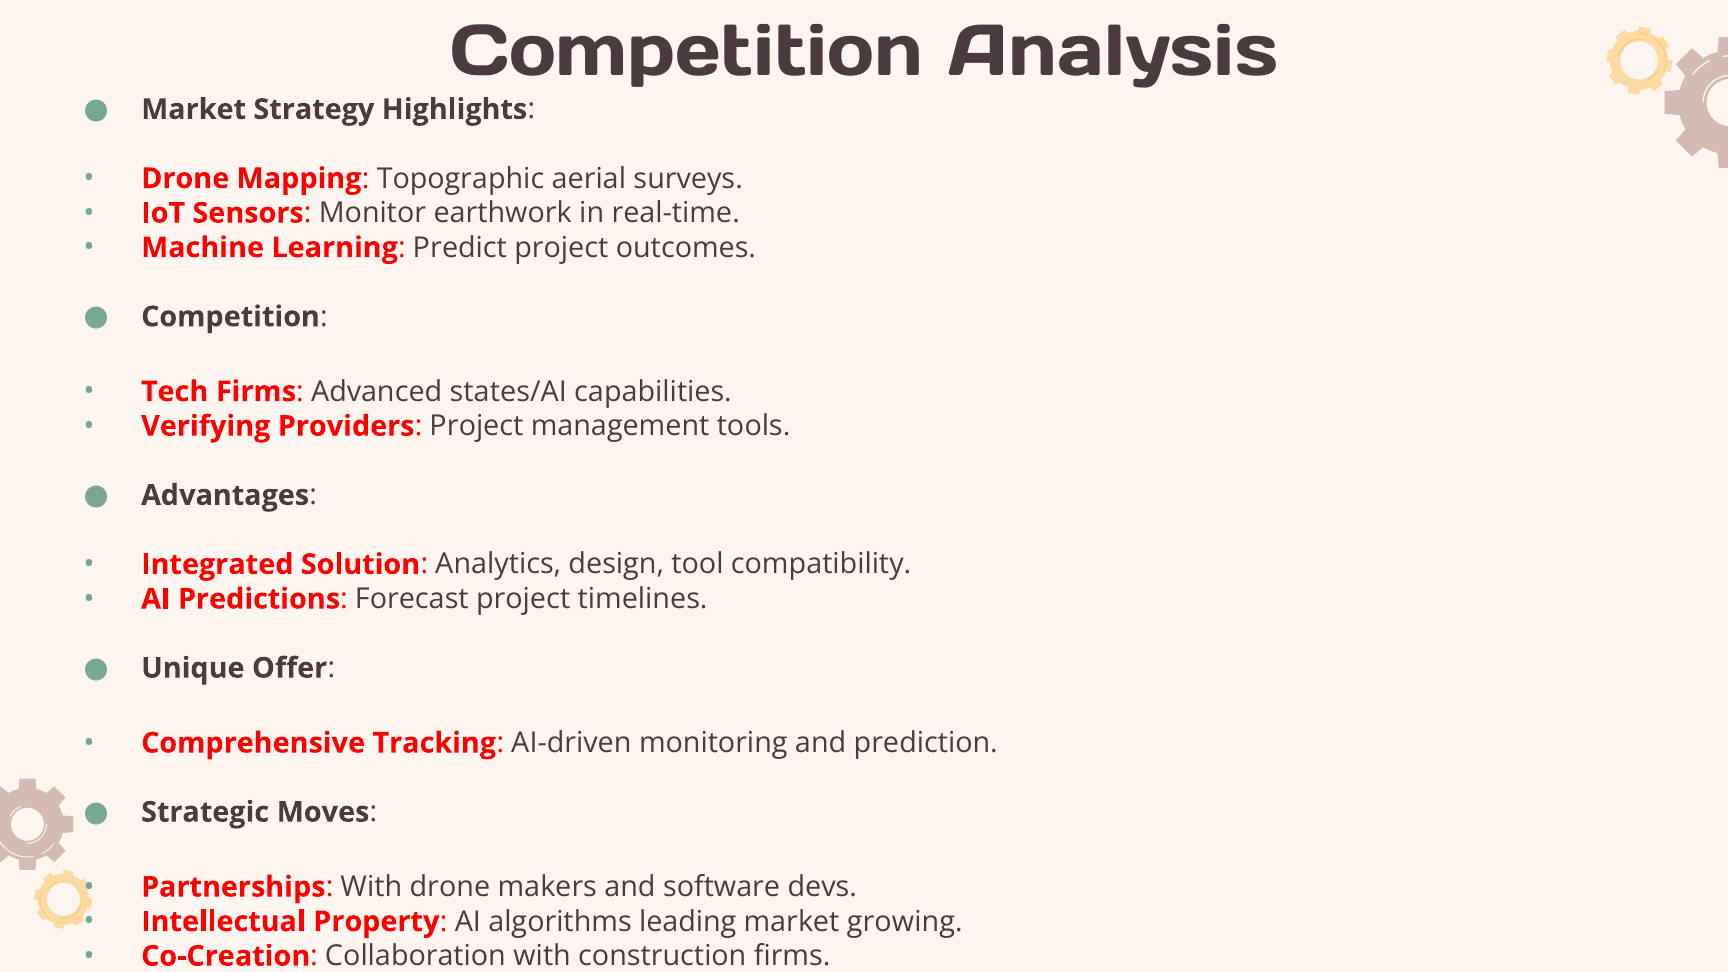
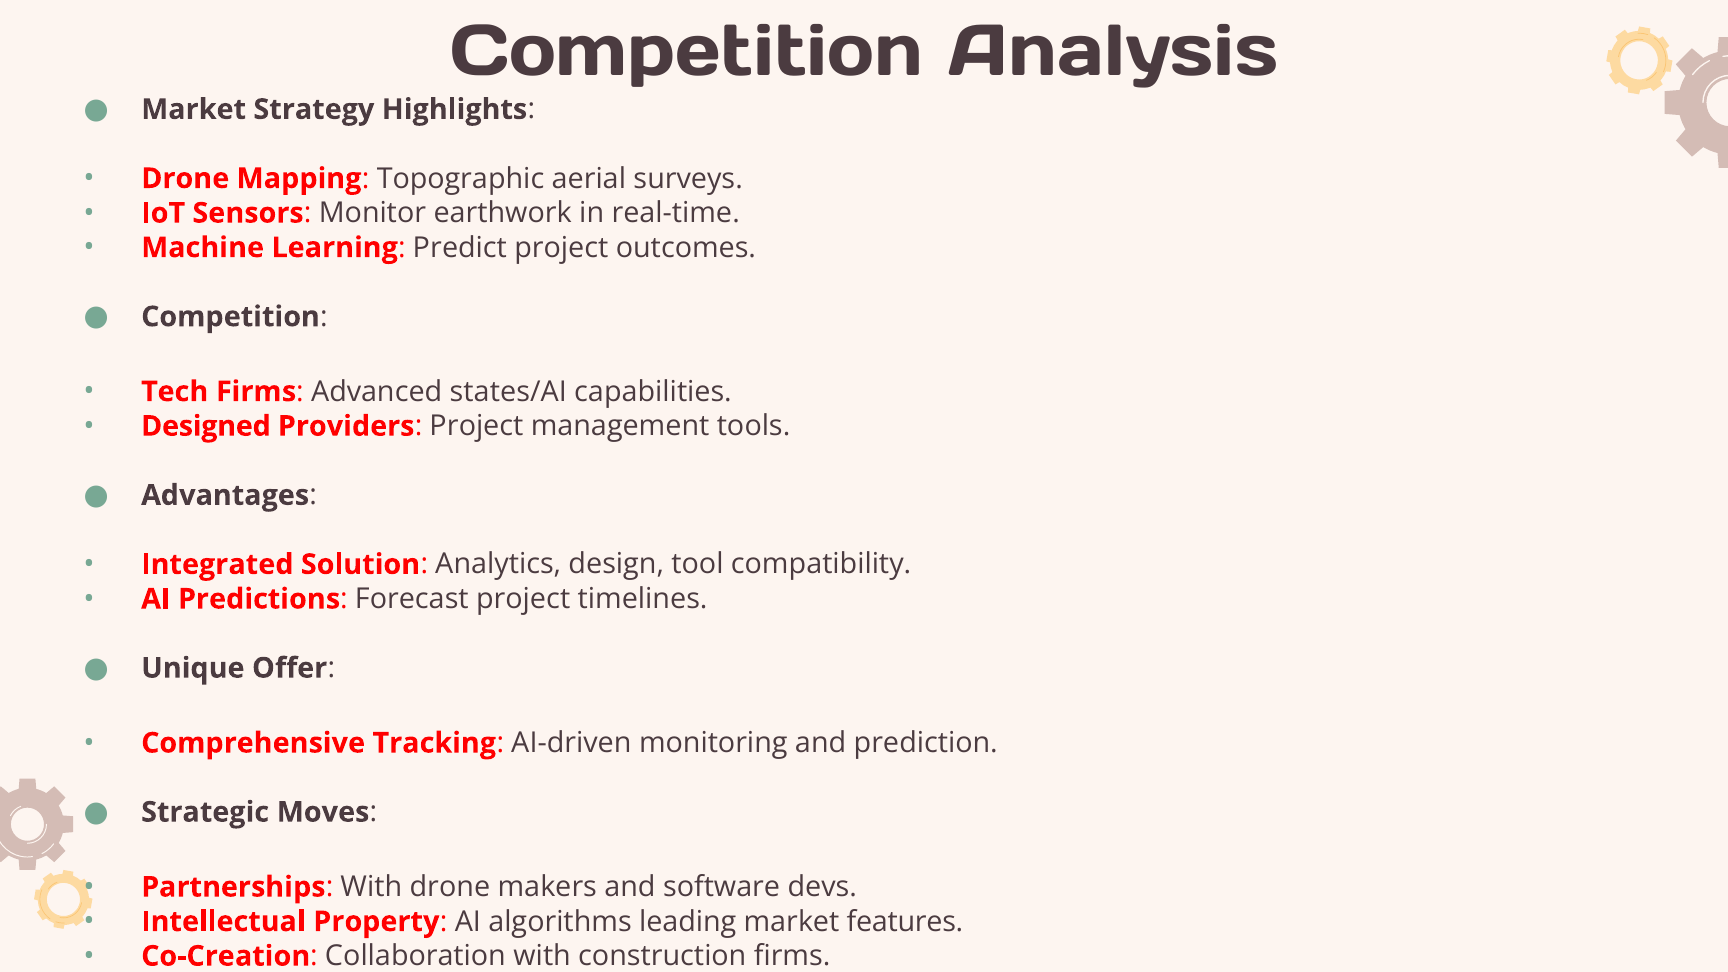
Verifying: Verifying -> Designed
growing: growing -> features
